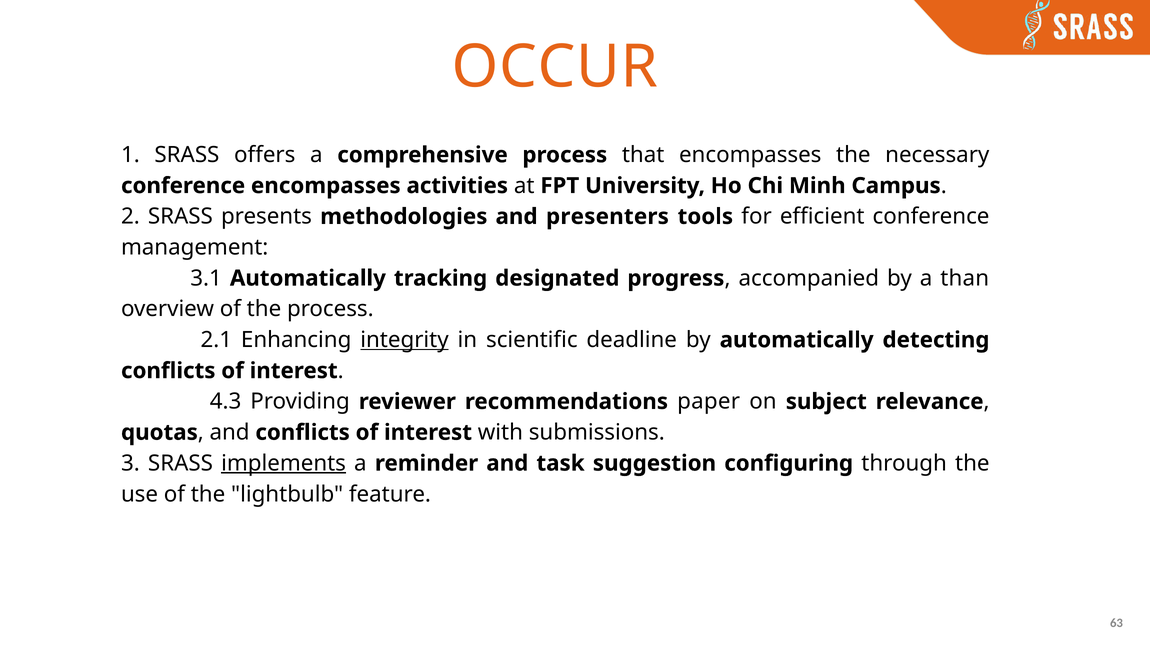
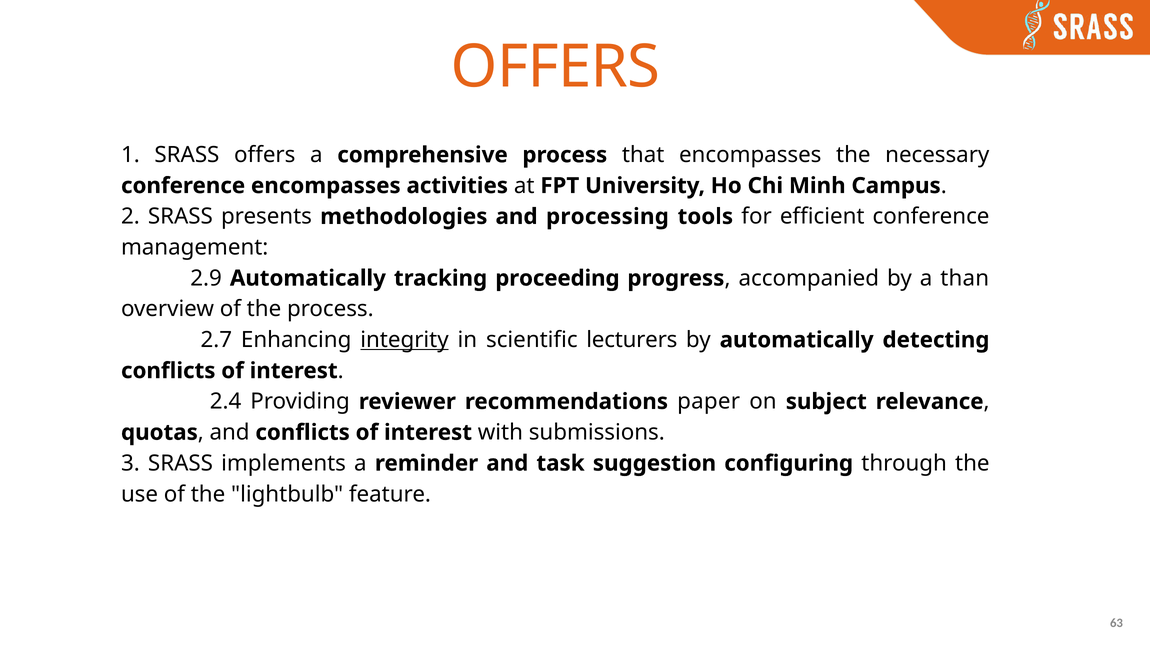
OCCUR at (555, 67): OCCUR -> OFFERS
presenters: presenters -> processing
3.1: 3.1 -> 2.9
designated: designated -> proceeding
2.1: 2.1 -> 2.7
deadline: deadline -> lecturers
4.3: 4.3 -> 2.4
implements underline: present -> none
